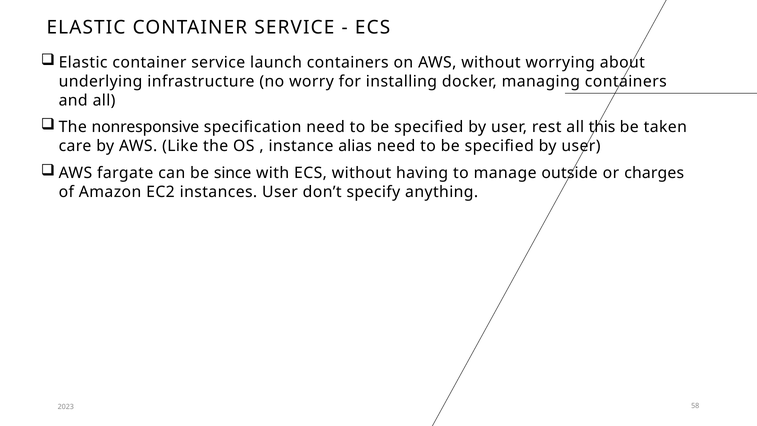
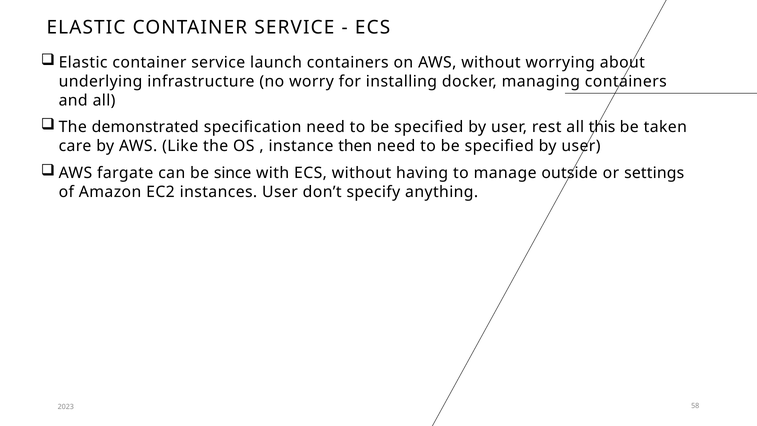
nonresponsive: nonresponsive -> demonstrated
alias: alias -> then
charges: charges -> settings
